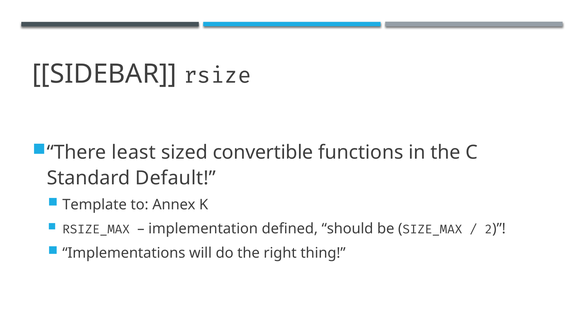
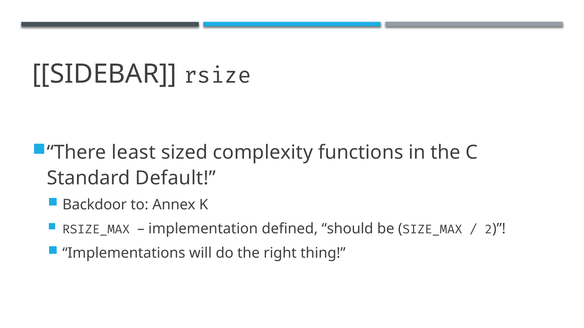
convertible: convertible -> complexity
Template: Template -> Backdoor
